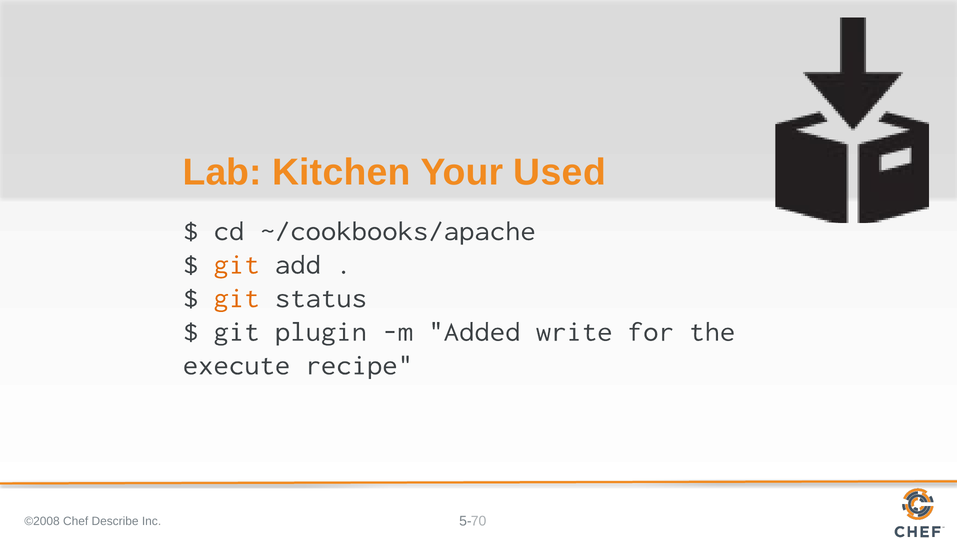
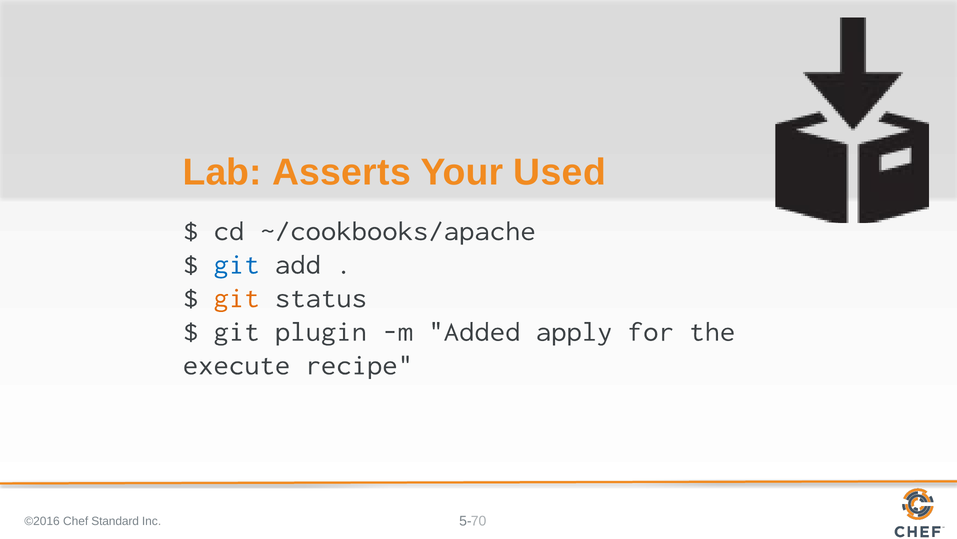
Kitchen: Kitchen -> Asserts
git at (237, 264) colour: orange -> blue
write: write -> apply
©2008: ©2008 -> ©2016
Describe: Describe -> Standard
